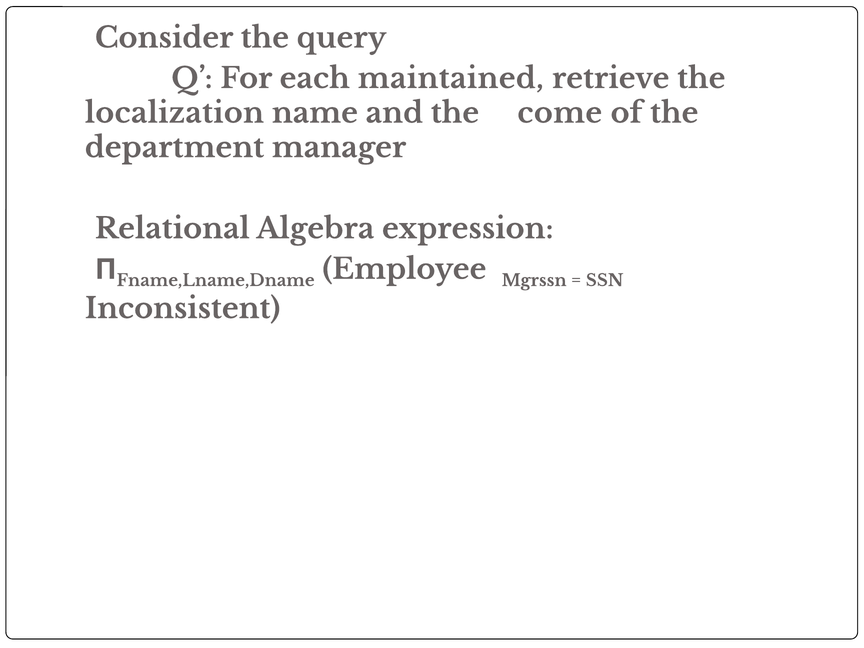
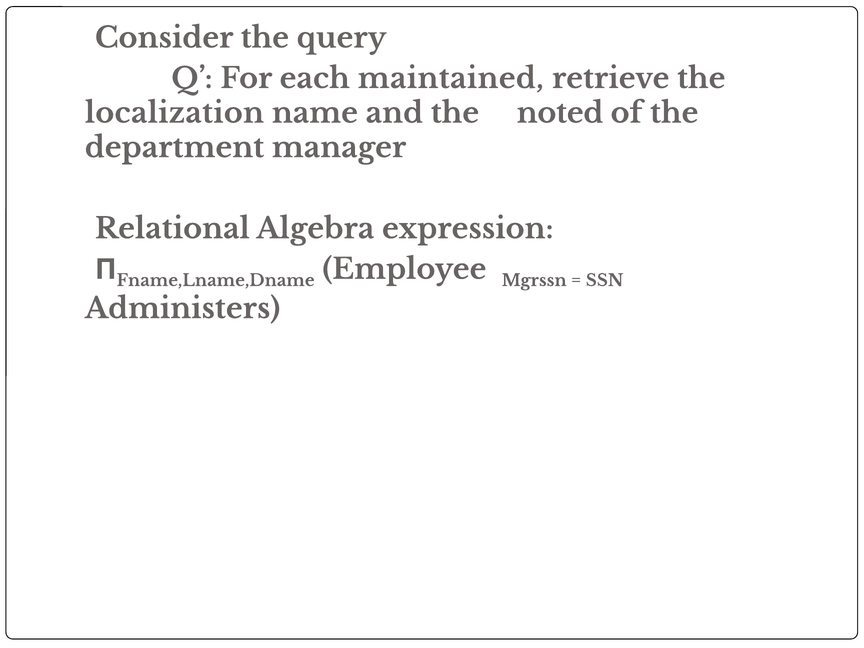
come: come -> noted
Inconsistent: Inconsistent -> Administers
